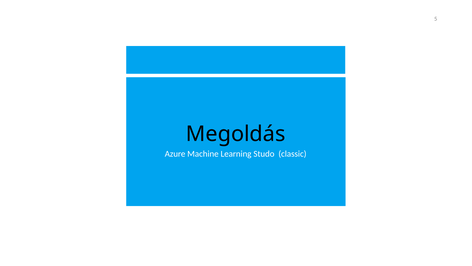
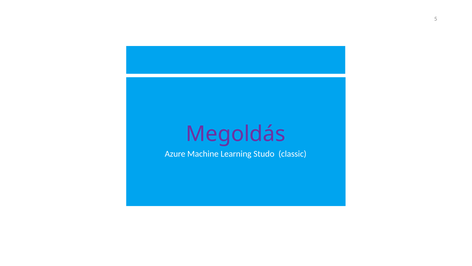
Megoldás colour: black -> purple
